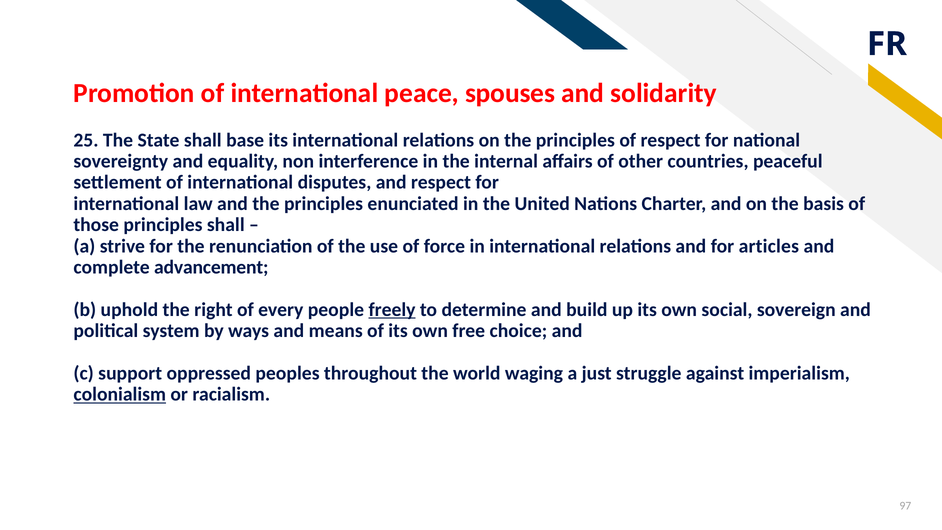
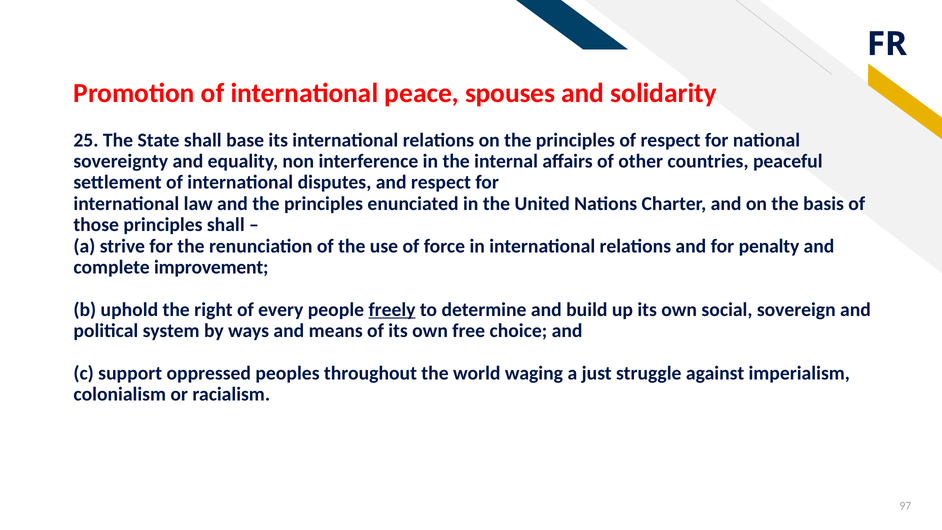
articles: articles -> penalty
advancement: advancement -> improvement
colonialism underline: present -> none
